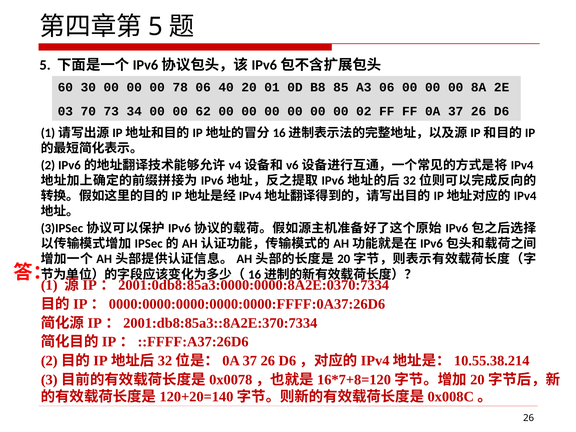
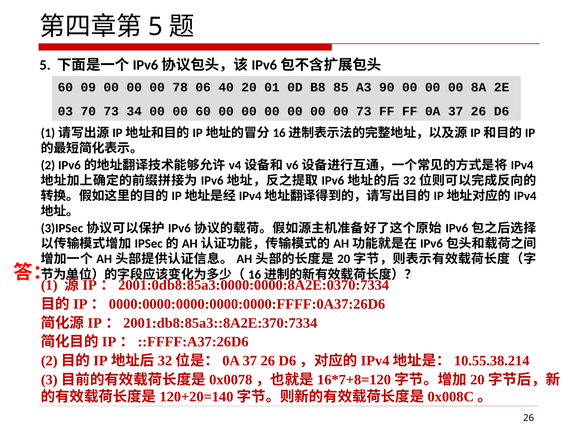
30: 30 -> 09
A3 06: 06 -> 90
00 62: 62 -> 60
00 02: 02 -> 73
